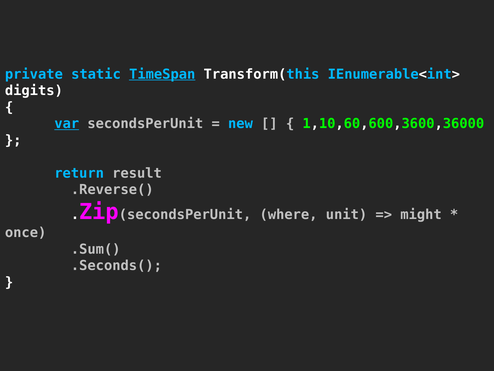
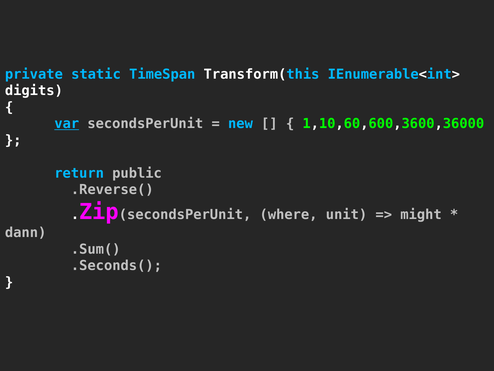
TimeSpan underline: present -> none
result: result -> public
once: once -> dann
